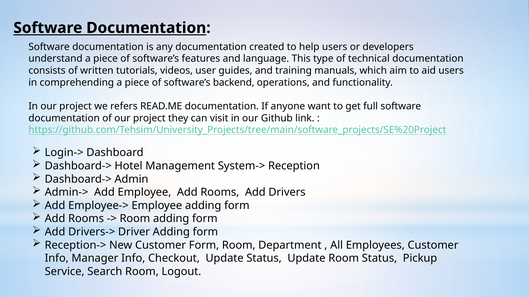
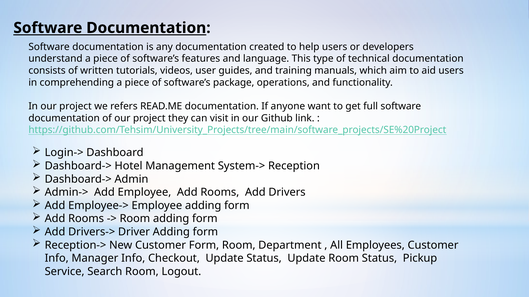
backend: backend -> package
